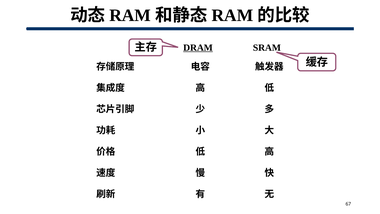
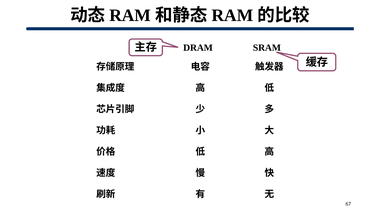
DRAM underline: present -> none
